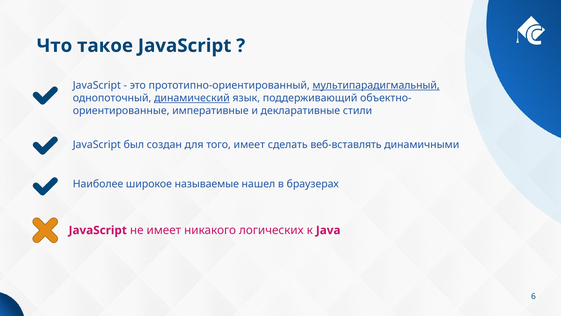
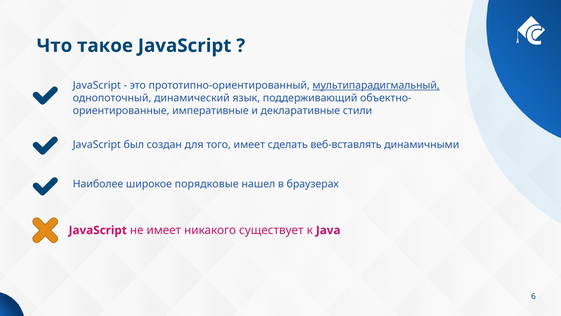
динамический underline: present -> none
называемые: называемые -> порядковые
логических: логических -> существует
